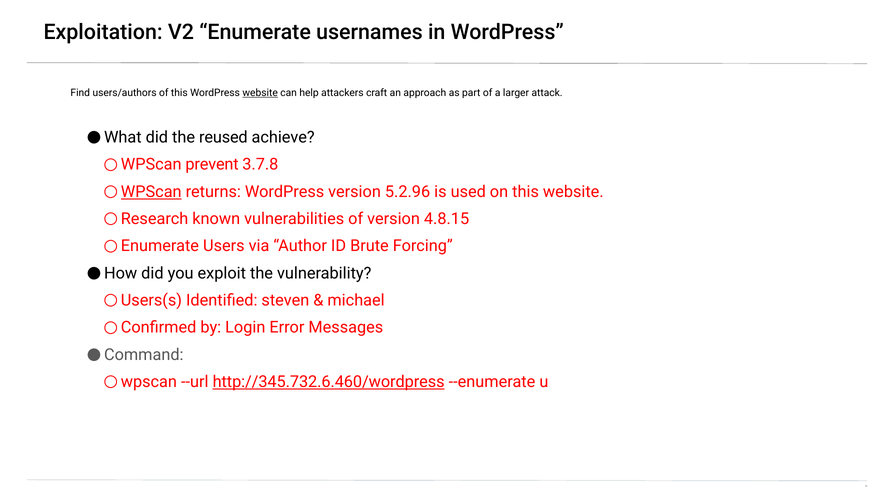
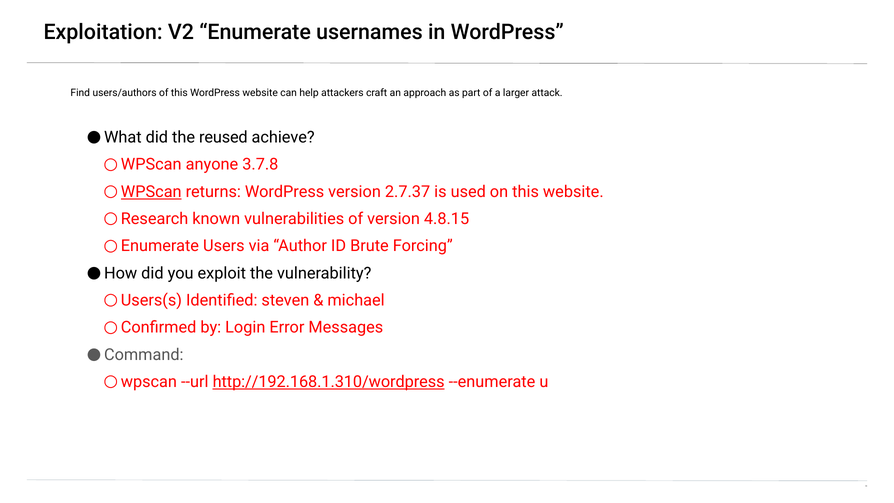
website at (260, 93) underline: present -> none
prevent: prevent -> anyone
5.2.96: 5.2.96 -> 2.7.37
http://345.732.6.460/wordpress: http://345.732.6.460/wordpress -> http://192.168.1.310/wordpress
